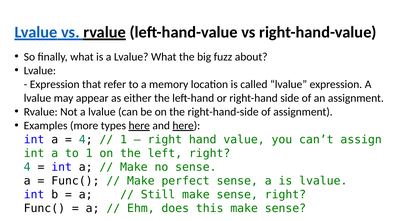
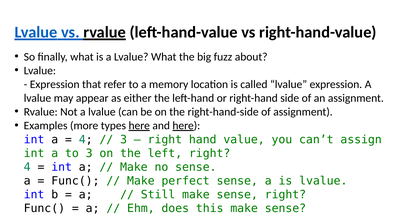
1 at (124, 140): 1 -> 3
to 1: 1 -> 3
